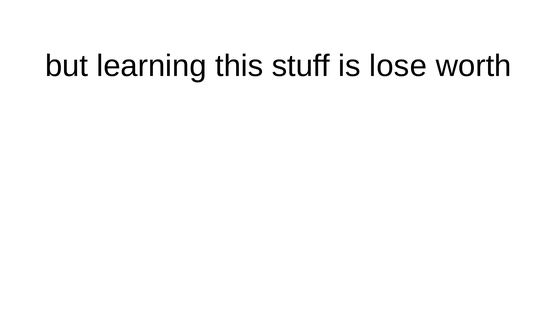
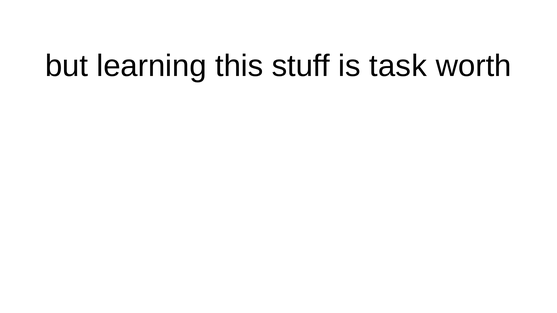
lose: lose -> task
